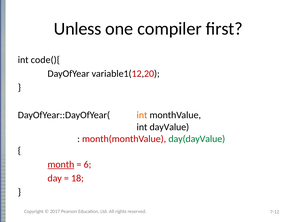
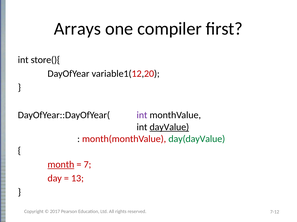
Unless: Unless -> Arrays
code(){: code(){ -> store(){
int at (142, 116) colour: orange -> purple
dayValue underline: none -> present
6: 6 -> 7
18: 18 -> 13
